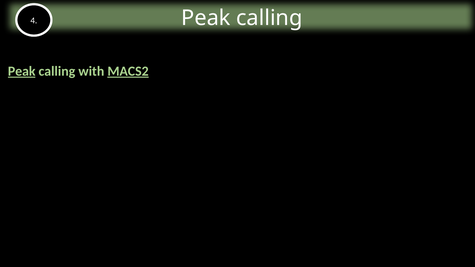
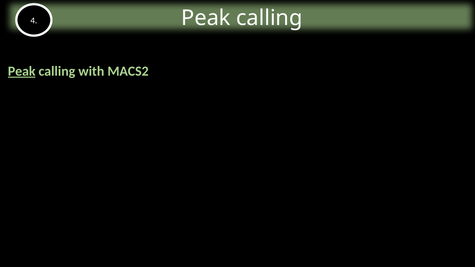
MACS2 underline: present -> none
